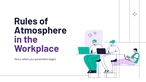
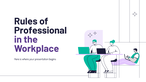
Atmosphere: Atmosphere -> Professional
